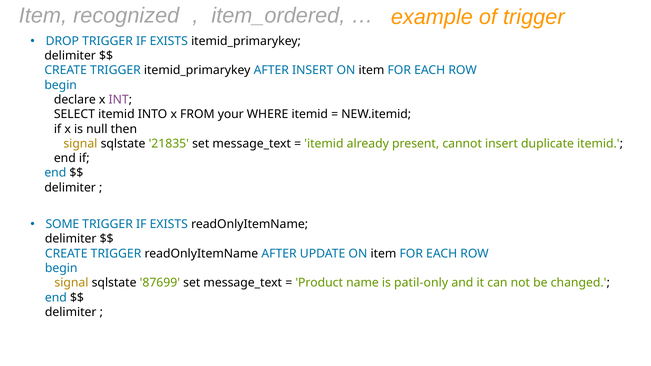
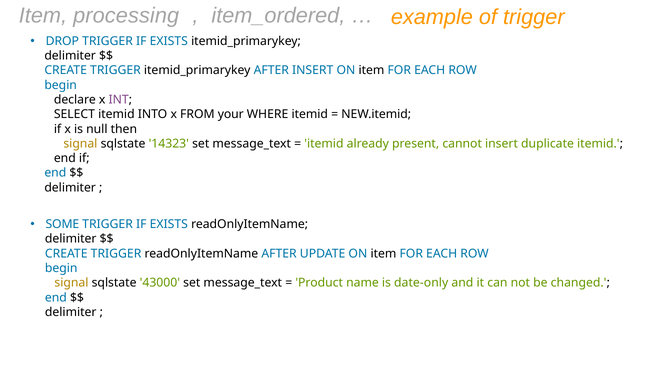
recognized: recognized -> processing
21835: 21835 -> 14323
87699: 87699 -> 43000
patil-only: patil-only -> date-only
